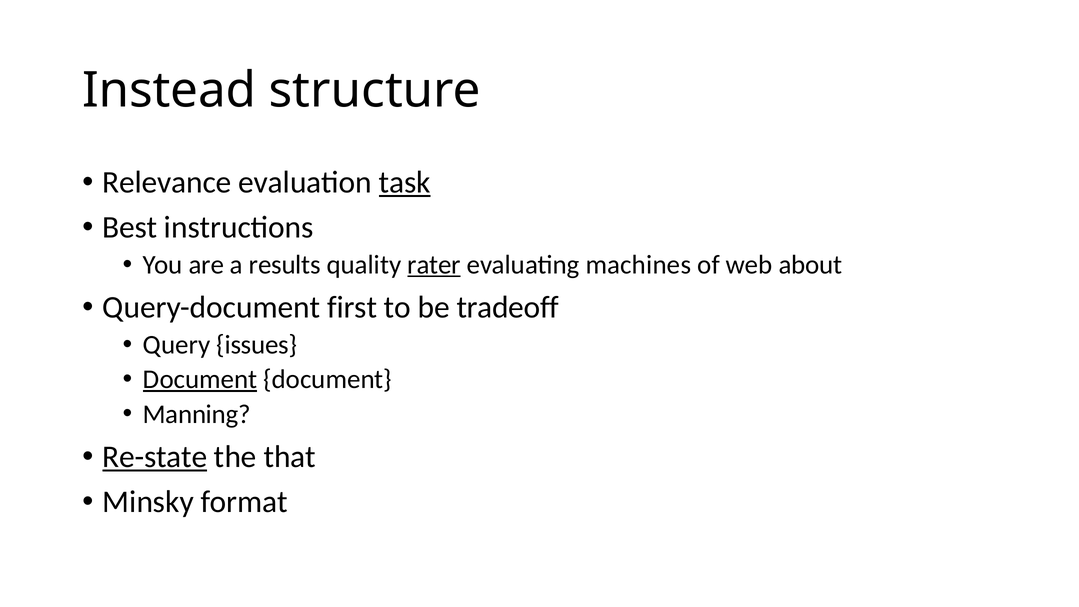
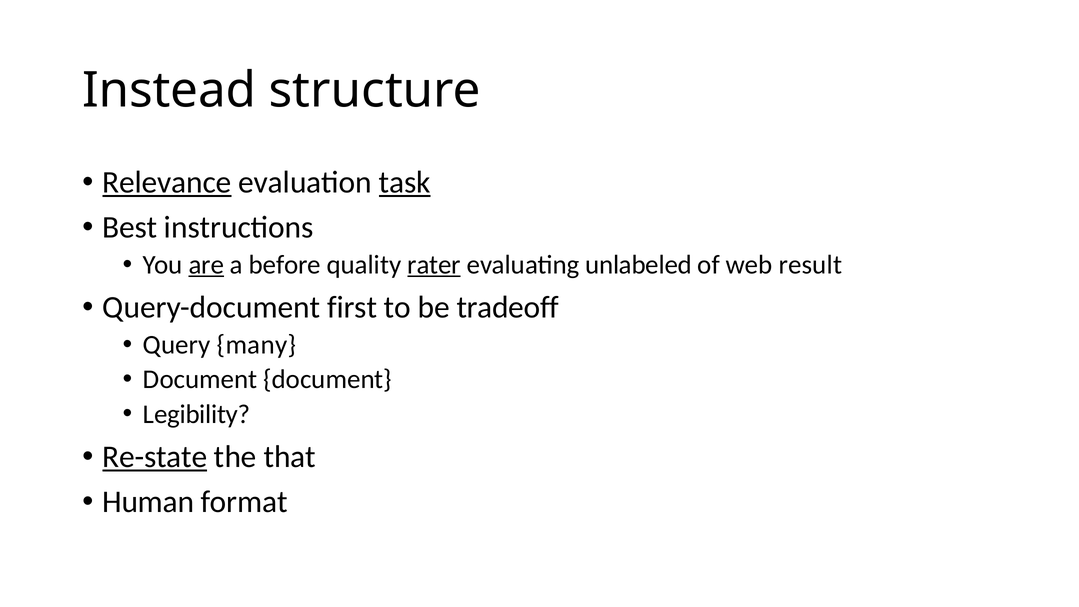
Relevance underline: none -> present
are underline: none -> present
results: results -> before
machines: machines -> unlabeled
about: about -> result
issues: issues -> many
Document at (200, 379) underline: present -> none
Manning: Manning -> Legibility
Minsky: Minsky -> Human
